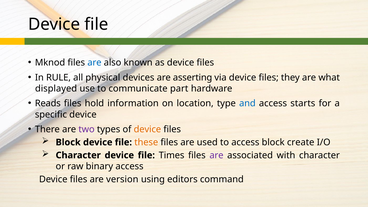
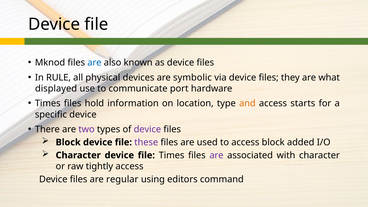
asserting: asserting -> symbolic
part: part -> port
Reads at (48, 103): Reads -> Times
and colour: blue -> orange
device at (147, 129) colour: orange -> purple
these colour: orange -> purple
create: create -> added
binary: binary -> tightly
version: version -> regular
